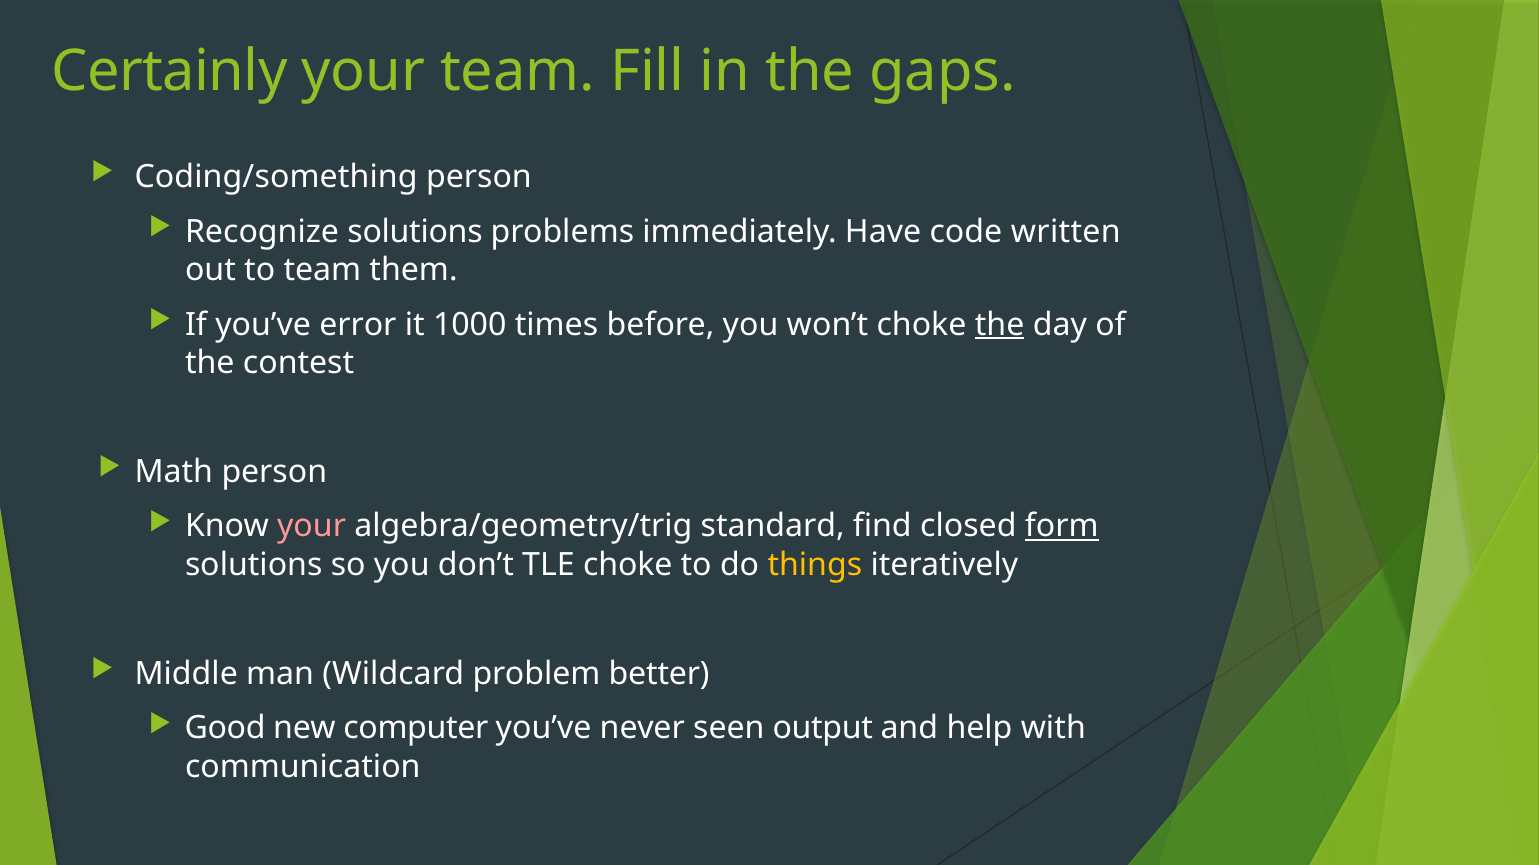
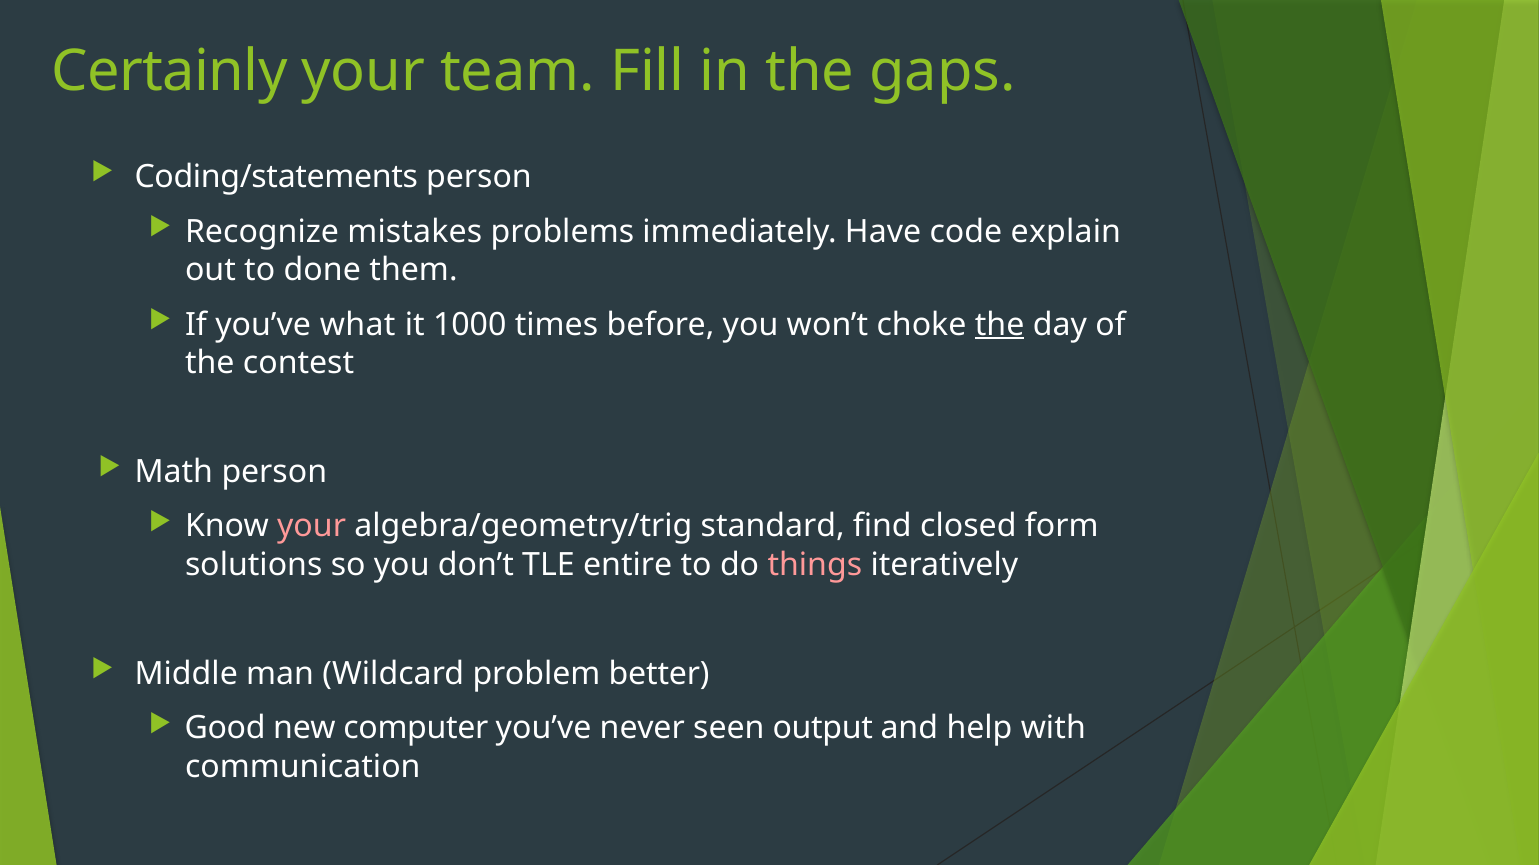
Coding/something: Coding/something -> Coding/statements
Recognize solutions: solutions -> mistakes
written: written -> explain
to team: team -> done
error: error -> what
form underline: present -> none
TLE choke: choke -> entire
things colour: yellow -> pink
